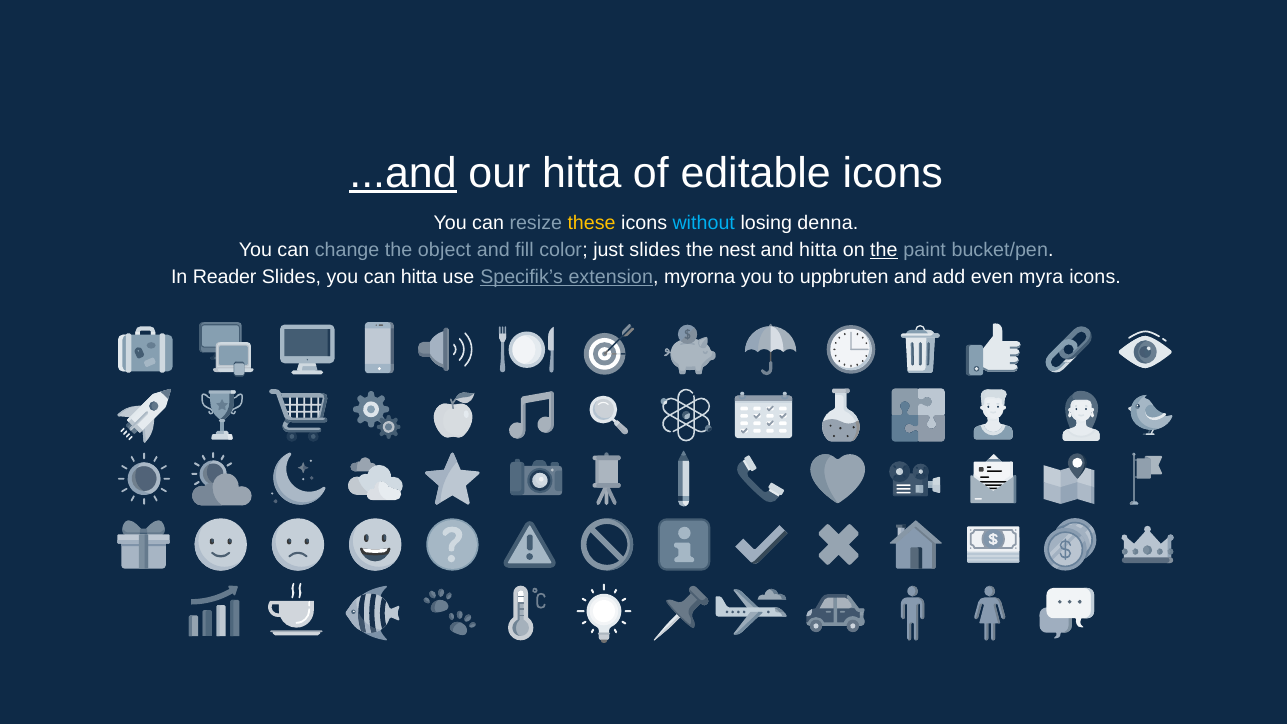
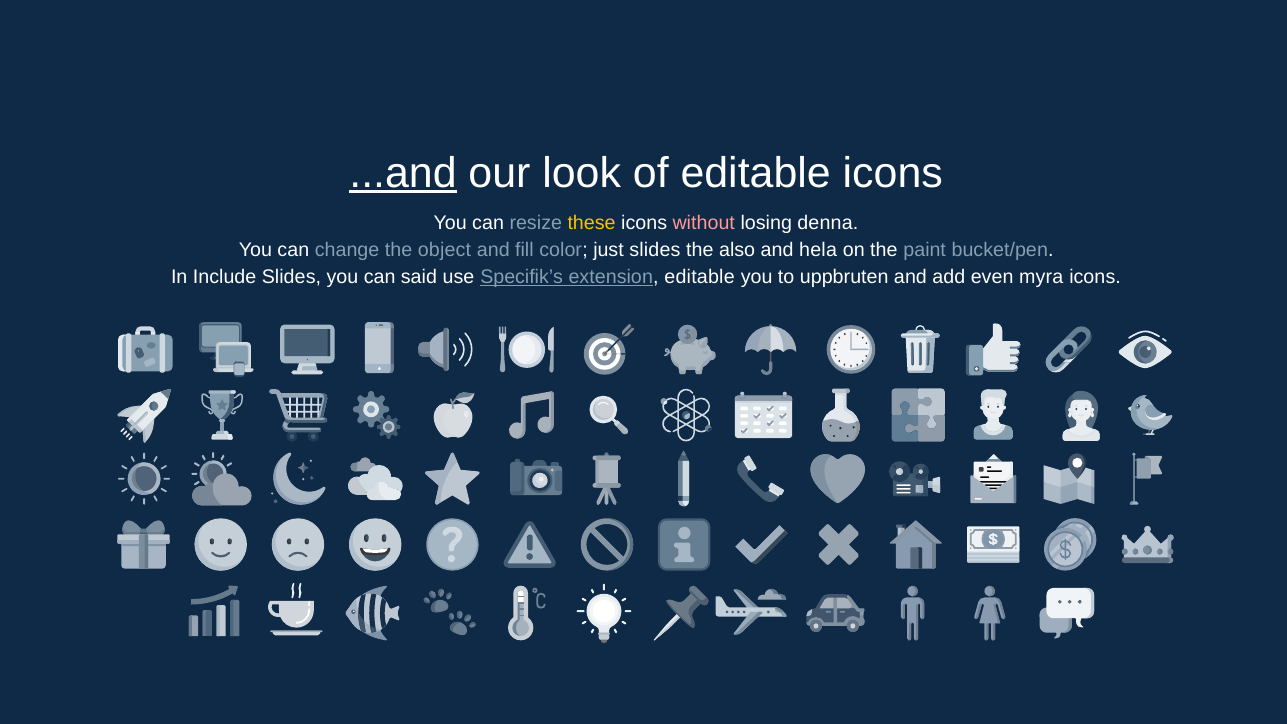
our hitta: hitta -> look
without colour: light blue -> pink
nest: nest -> also
and hitta: hitta -> hela
the at (884, 250) underline: present -> none
Reader: Reader -> Include
can hitta: hitta -> said
extension myrorna: myrorna -> editable
